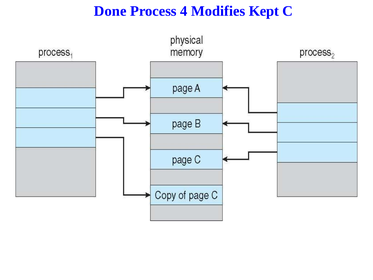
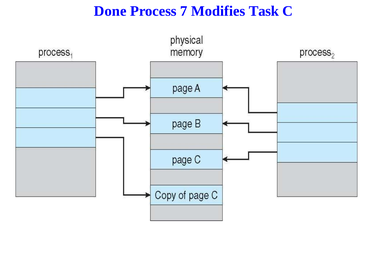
4: 4 -> 7
Kept: Kept -> Task
